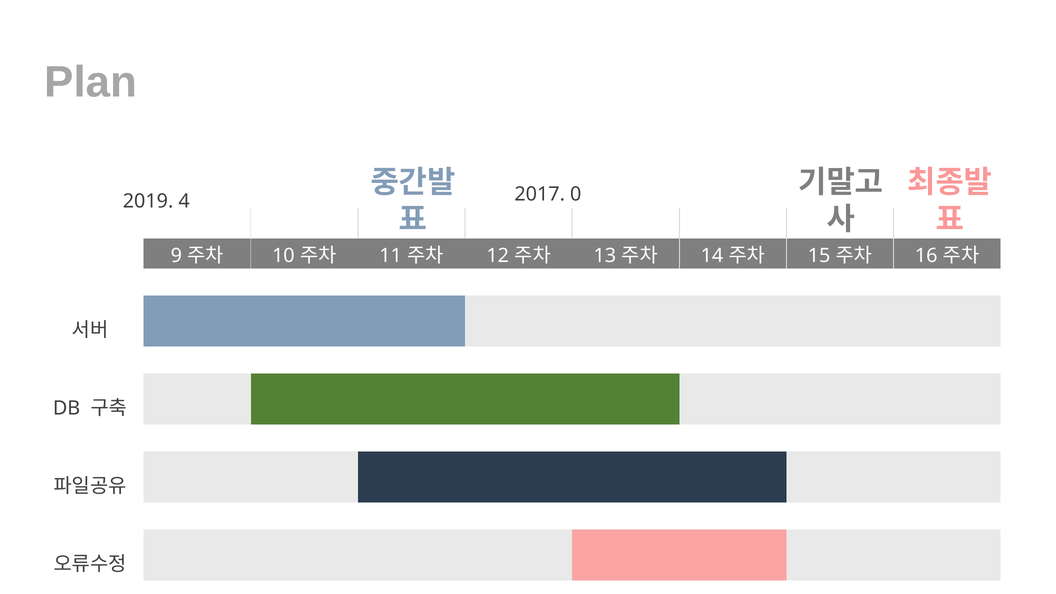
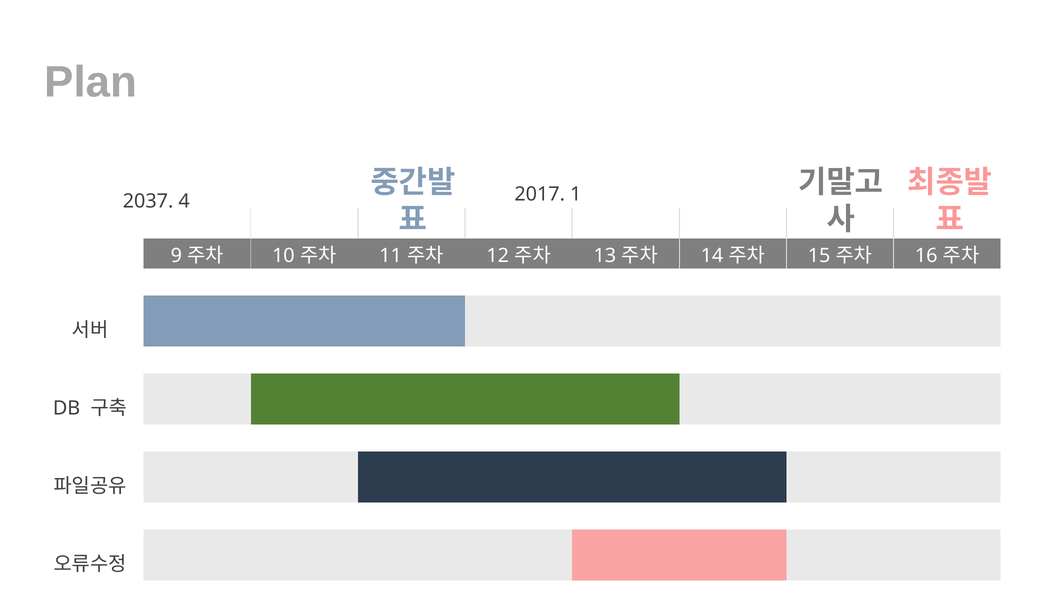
2019: 2019 -> 2037
0: 0 -> 1
